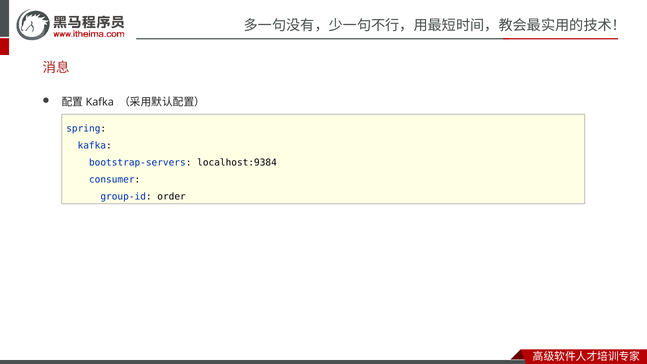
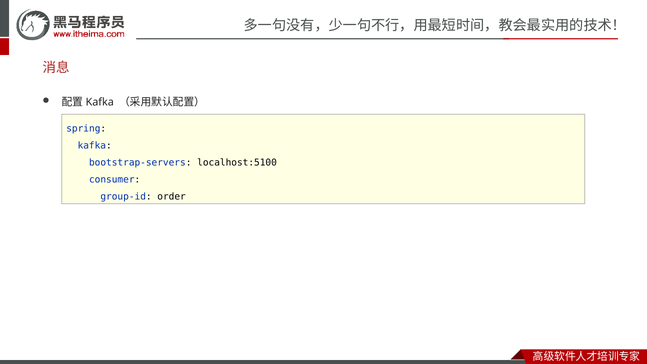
localhost:9384: localhost:9384 -> localhost:5100
